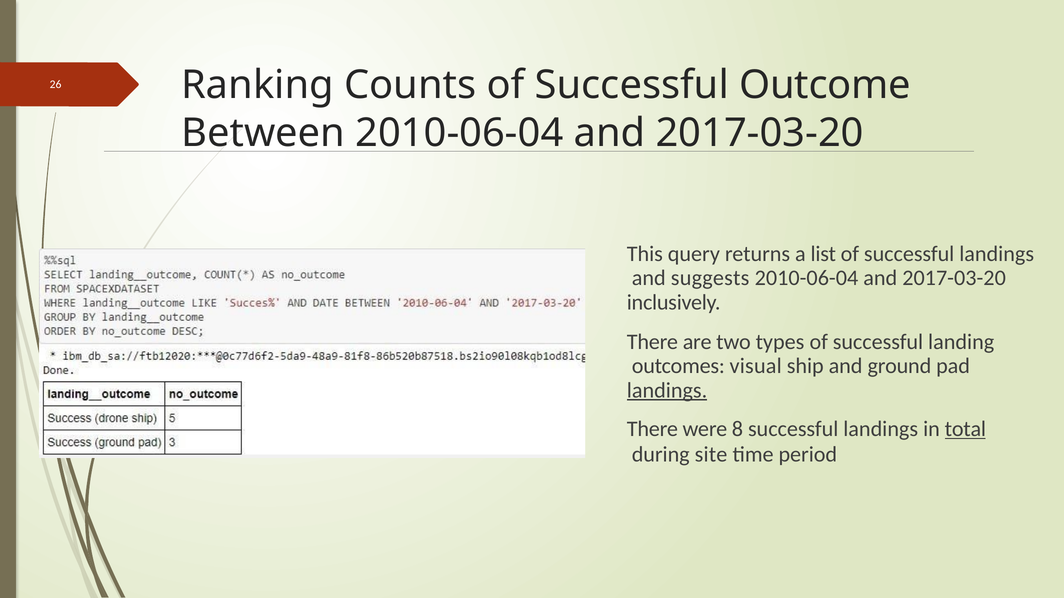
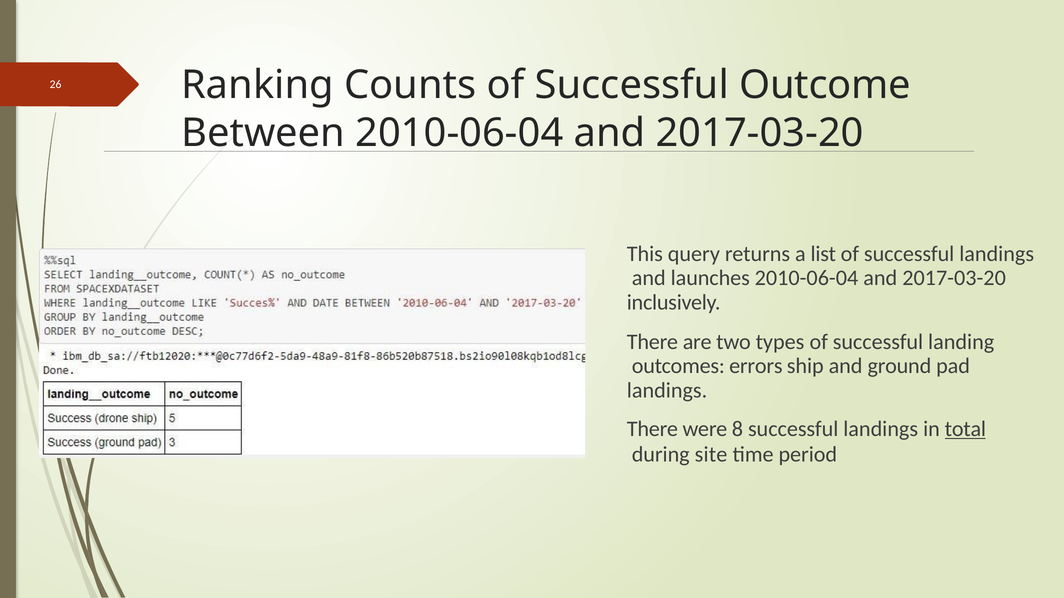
suggests: suggests -> launches
visual: visual -> errors
landings at (667, 391) underline: present -> none
